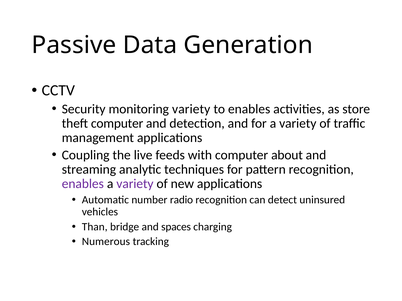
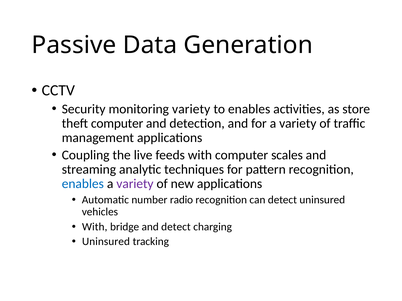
about: about -> scales
enables at (83, 184) colour: purple -> blue
Than at (95, 227): Than -> With
and spaces: spaces -> detect
Numerous at (106, 242): Numerous -> Uninsured
